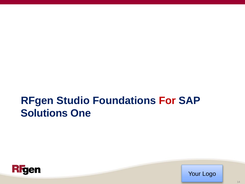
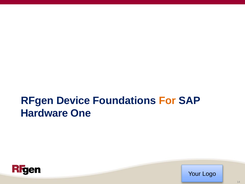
Studio: Studio -> Device
For colour: red -> orange
Solutions: Solutions -> Hardware
